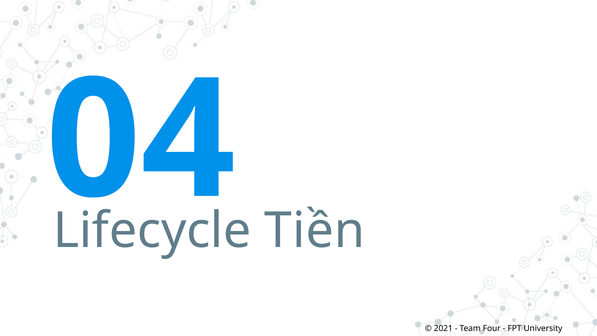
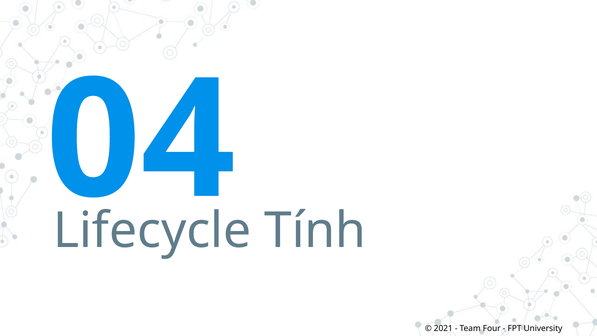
Tiền: Tiền -> Tính
